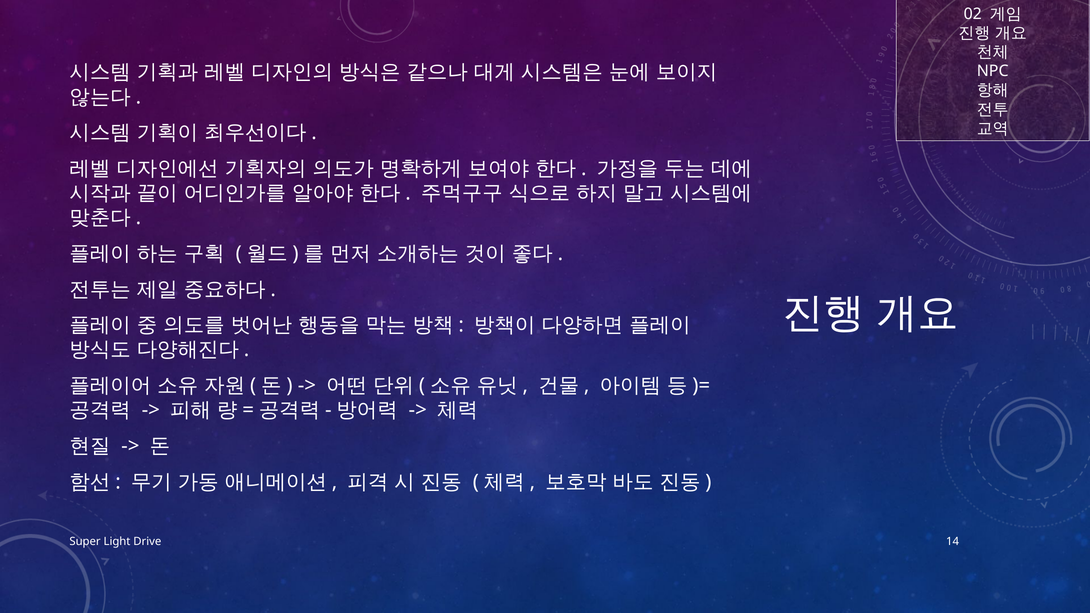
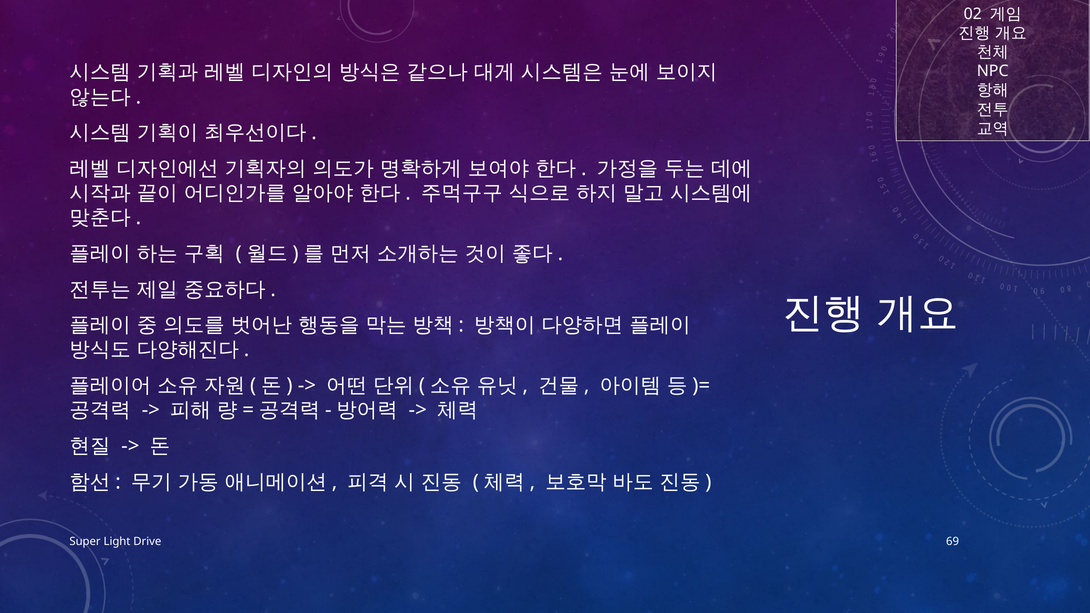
14: 14 -> 69
